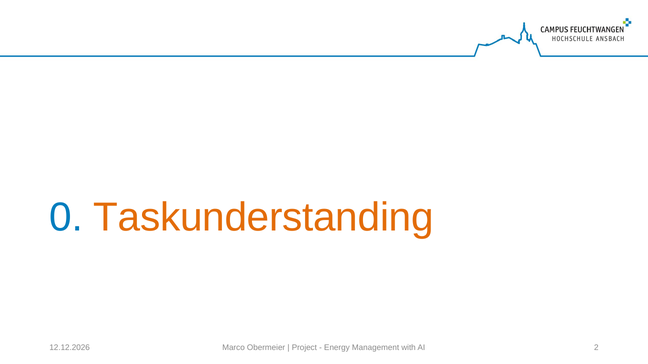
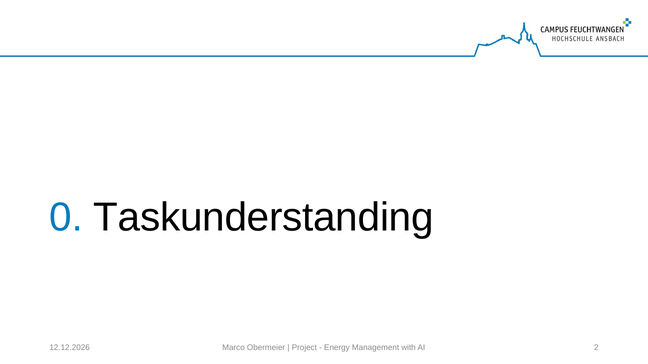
Taskunderstanding colour: orange -> black
